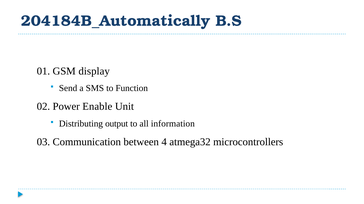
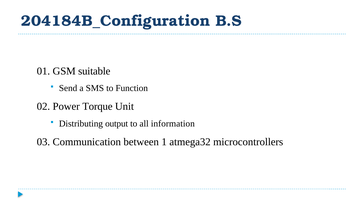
204184B_Automatically: 204184B_Automatically -> 204184B_Configuration
display: display -> suitable
Enable: Enable -> Torque
4: 4 -> 1
